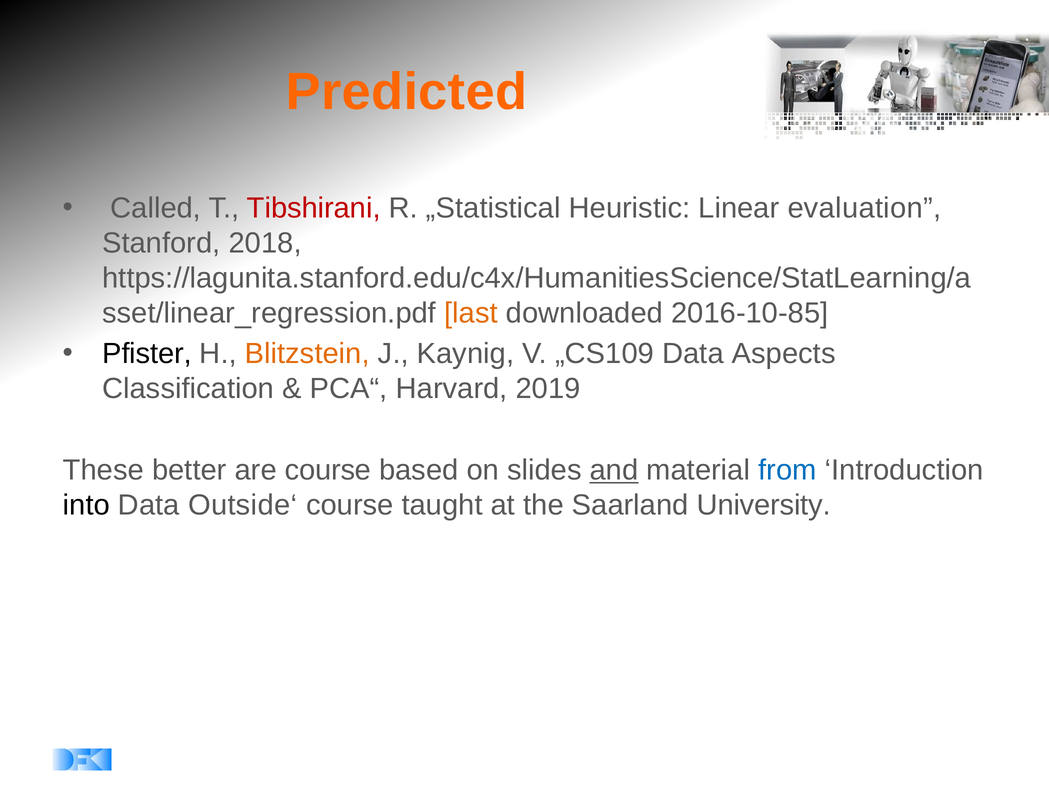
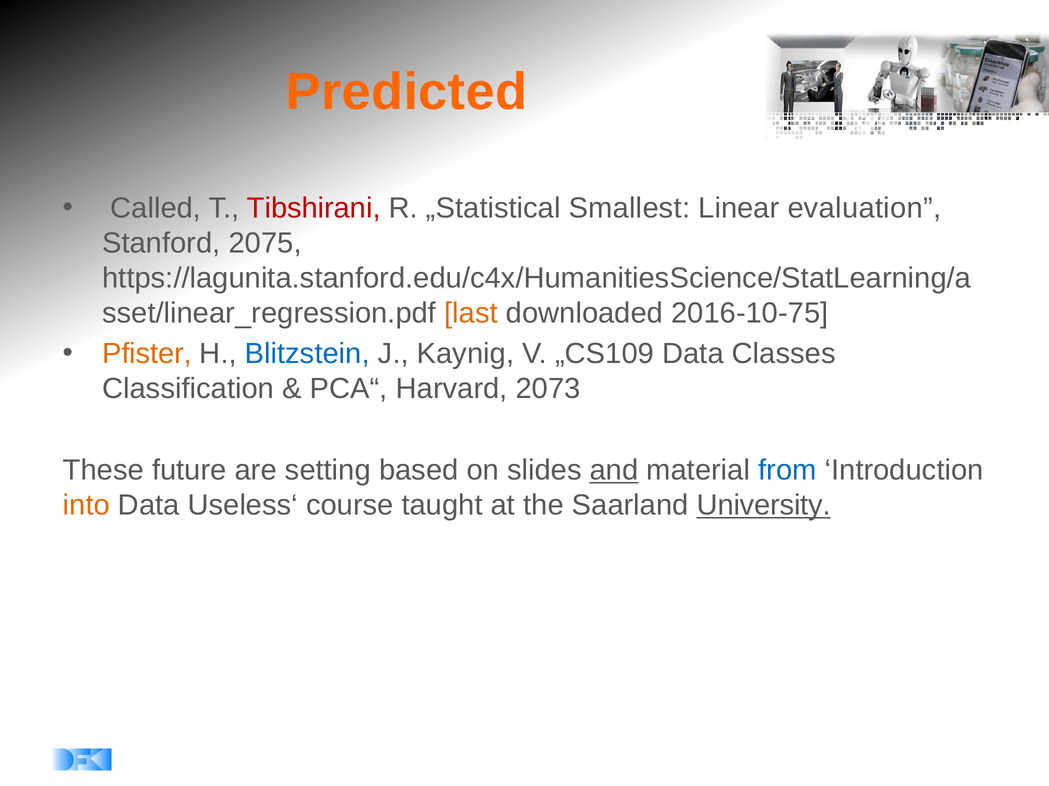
Heuristic: Heuristic -> Smallest
2018: 2018 -> 2075
2016-10-85: 2016-10-85 -> 2016-10-75
Pfister colour: black -> orange
Blitzstein colour: orange -> blue
Aspects: Aspects -> Classes
2019: 2019 -> 2073
better: better -> future
are course: course -> setting
into colour: black -> orange
Outside‘: Outside‘ -> Useless‘
University underline: none -> present
